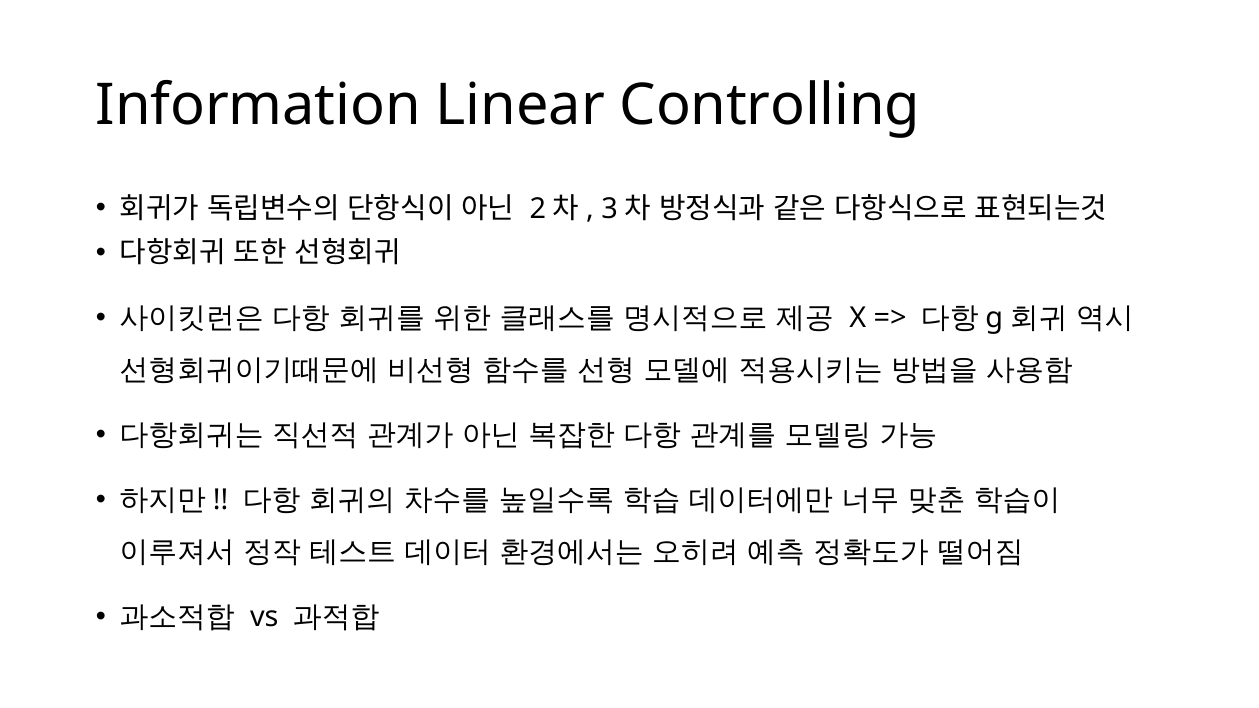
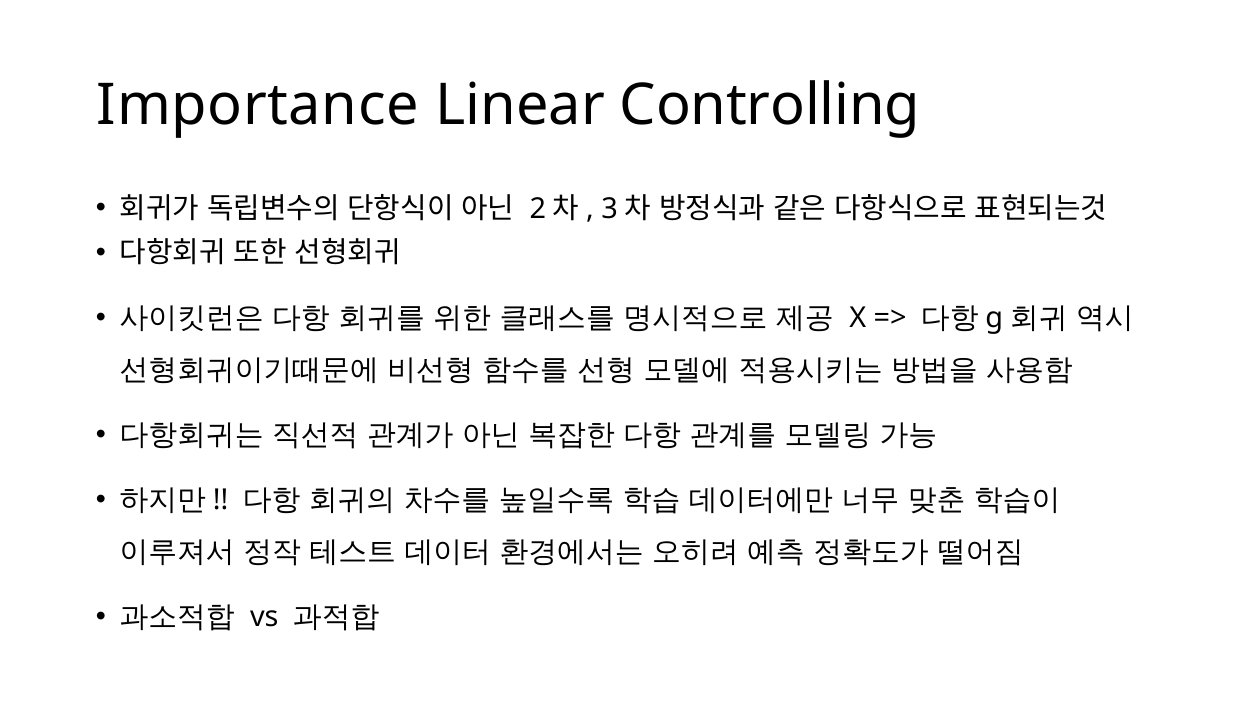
Information: Information -> Importance
